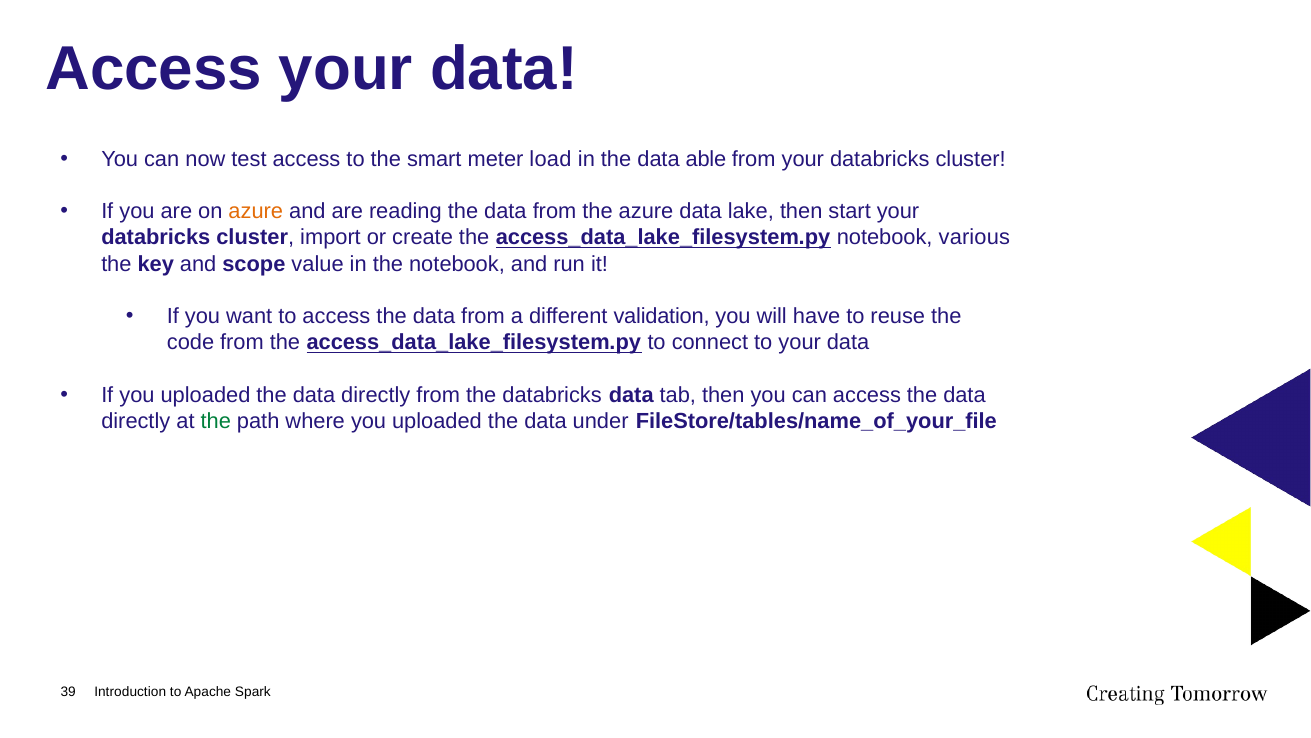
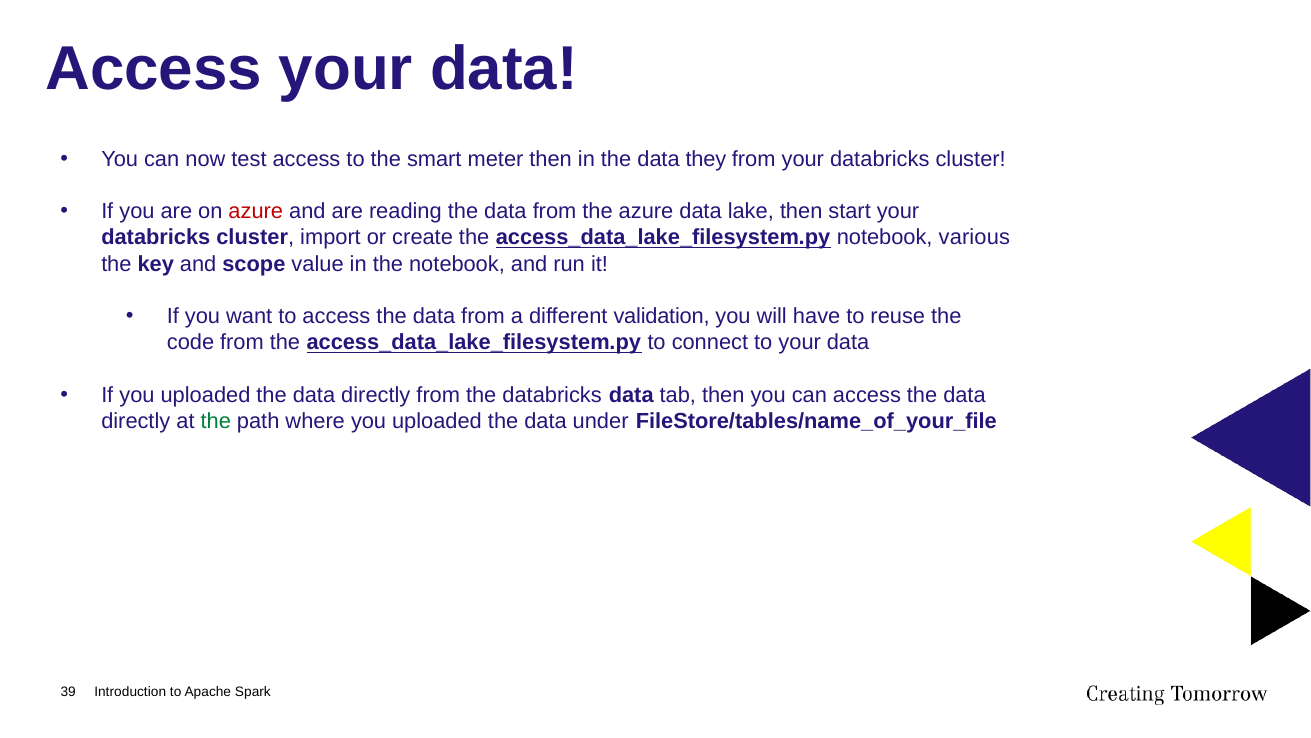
meter load: load -> then
able: able -> they
azure at (256, 211) colour: orange -> red
